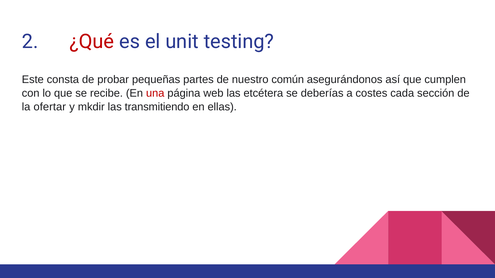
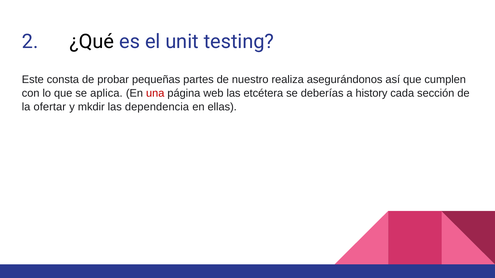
¿Qué colour: red -> black
común: común -> realiza
recibe: recibe -> aplica
costes: costes -> history
transmitiendo: transmitiendo -> dependencia
